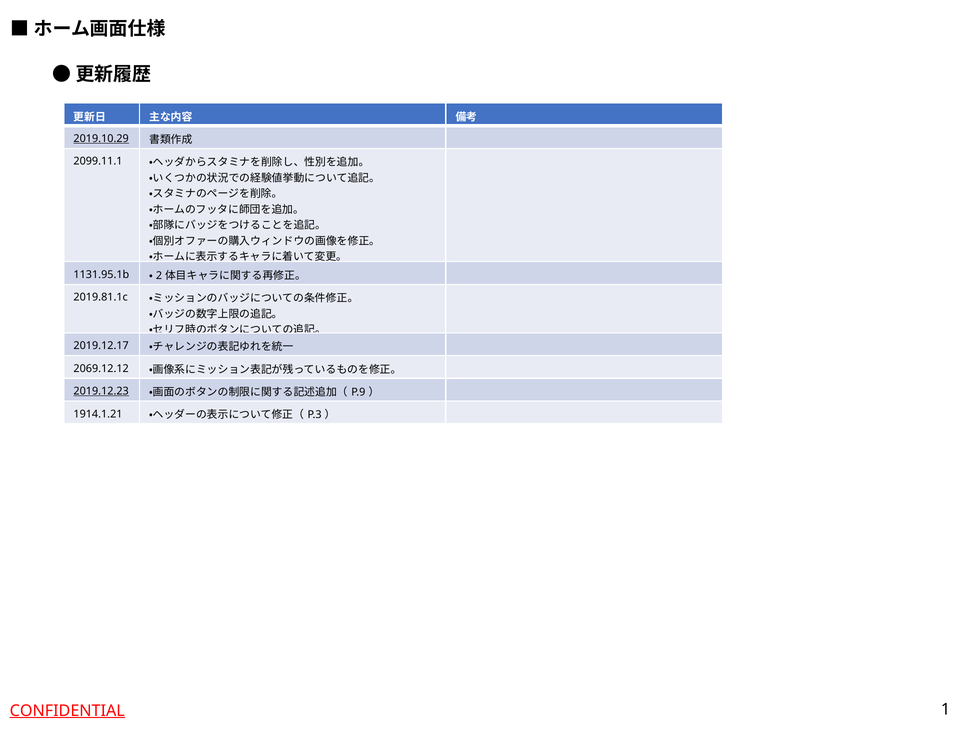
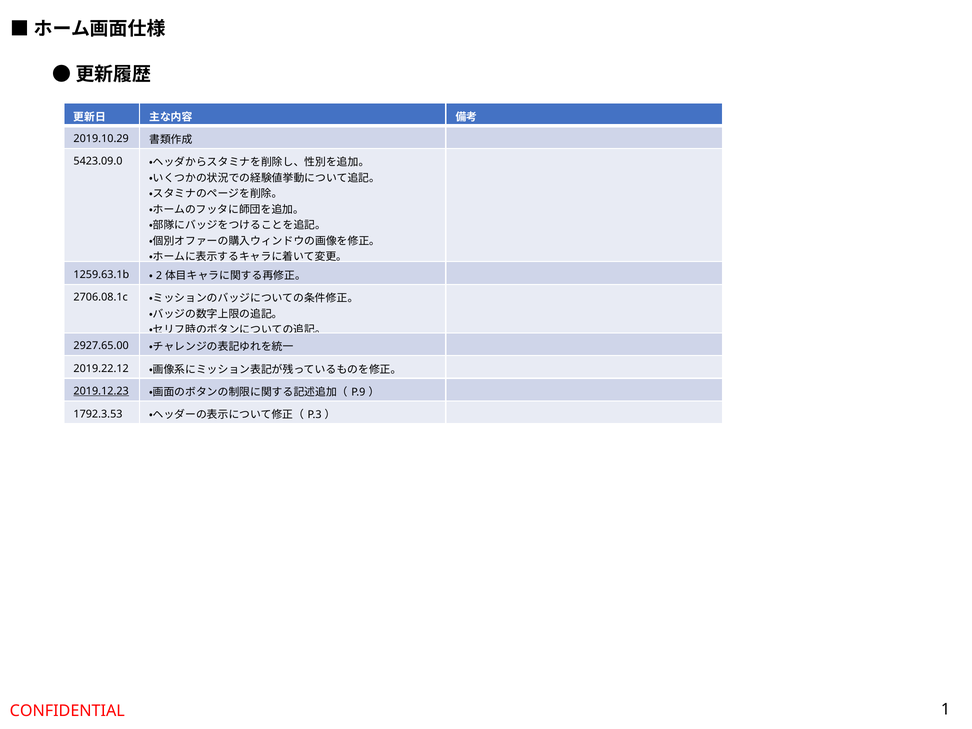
2019.10.29 underline: present -> none
2099.11.1: 2099.11.1 -> 5423.09.0
1131.95.1b: 1131.95.1b -> 1259.63.1b
2019.81.1c: 2019.81.1c -> 2706.08.1c
2019.12.17: 2019.12.17 -> 2927.65.00
2069.12.12: 2069.12.12 -> 2019.22.12
1914.1.21: 1914.1.21 -> 1792.3.53
CONFIDENTIAL underline: present -> none
